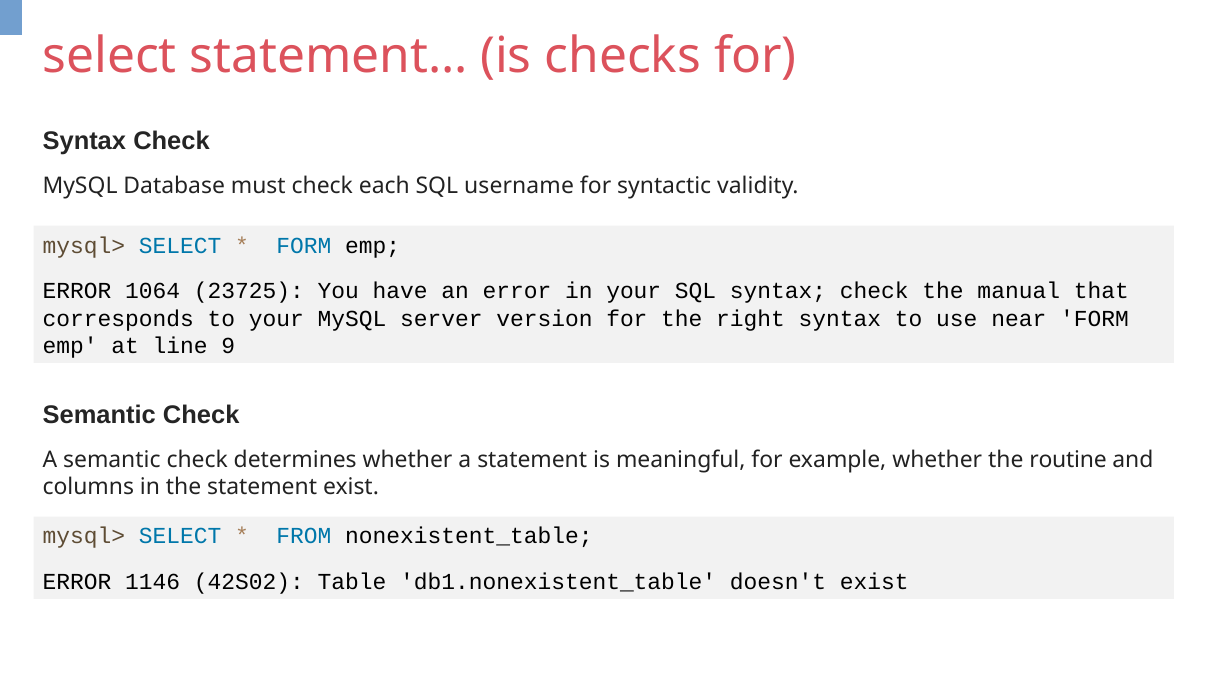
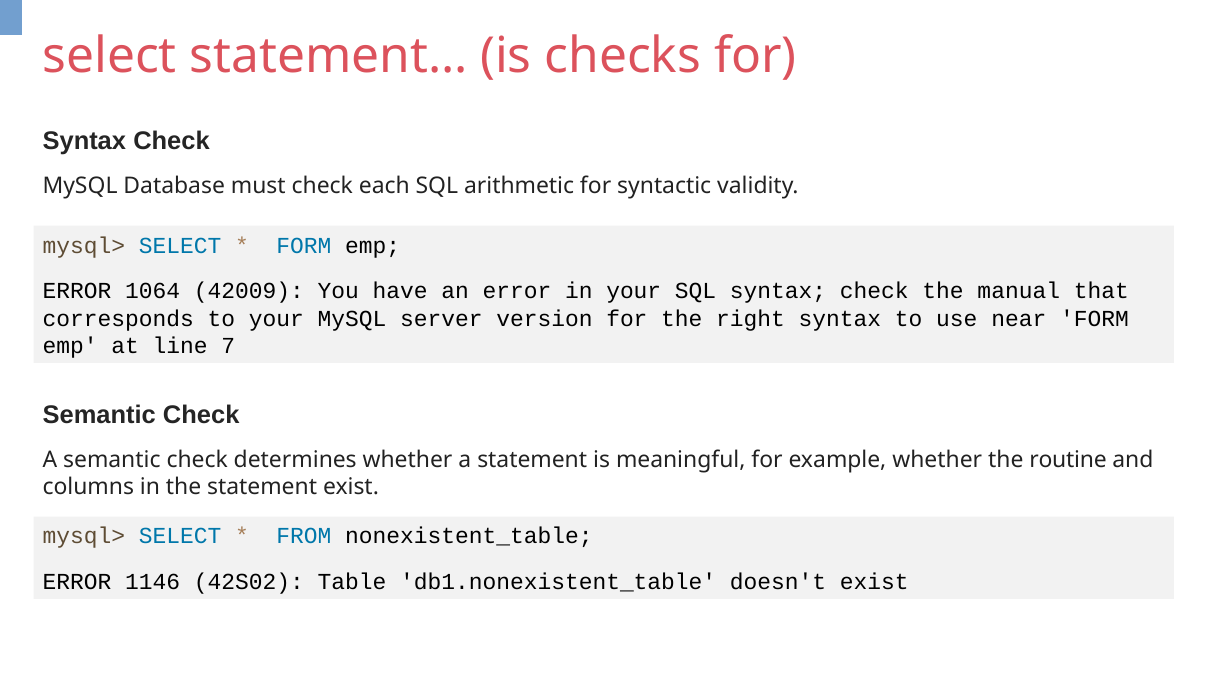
username: username -> arithmetic
23725: 23725 -> 42009
9: 9 -> 7
